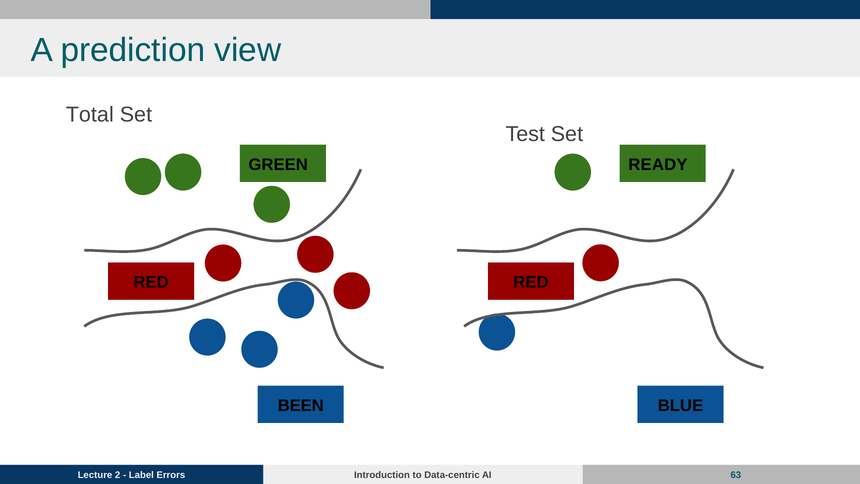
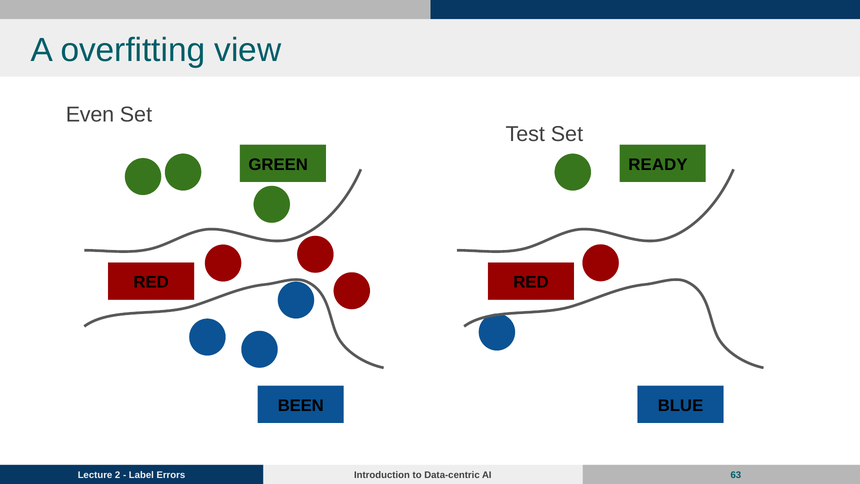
prediction: prediction -> overfitting
Total: Total -> Even
